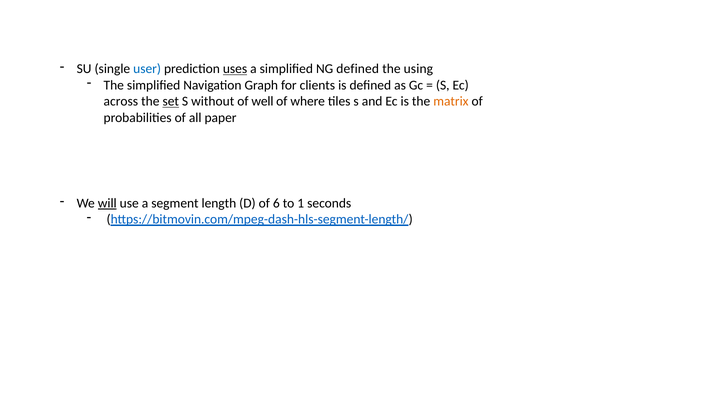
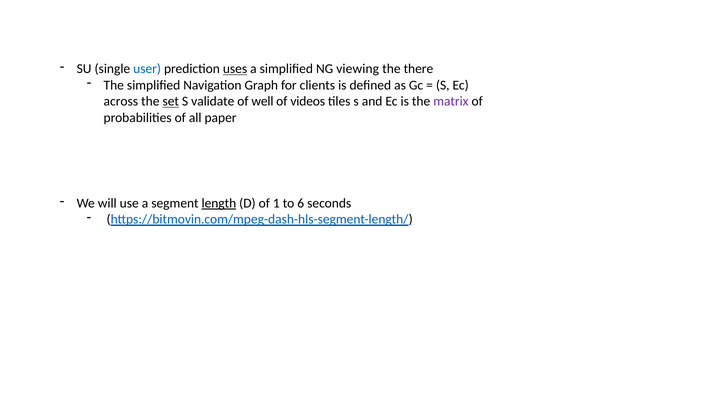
NG defined: defined -> viewing
using: using -> there
without: without -> validate
where: where -> videos
matrix colour: orange -> purple
will underline: present -> none
length underline: none -> present
6: 6 -> 1
1: 1 -> 6
